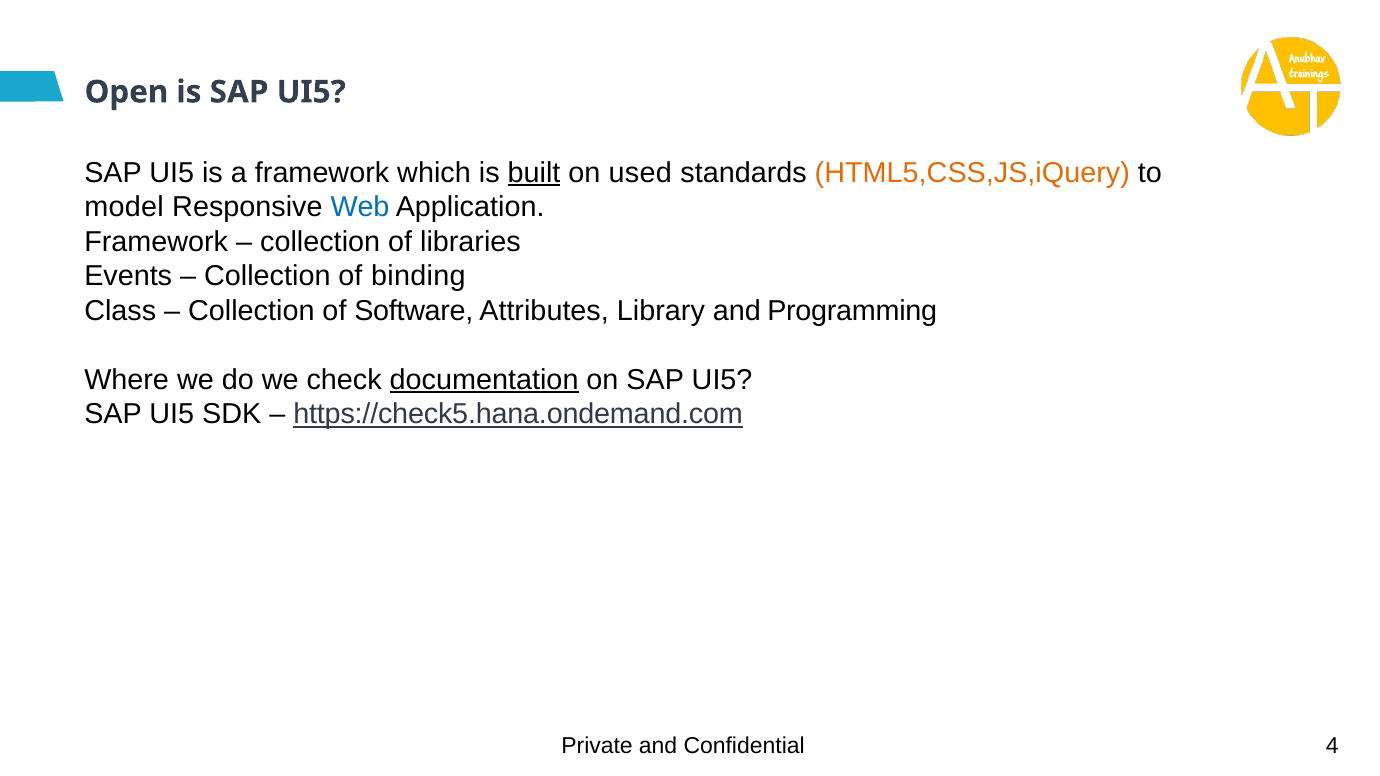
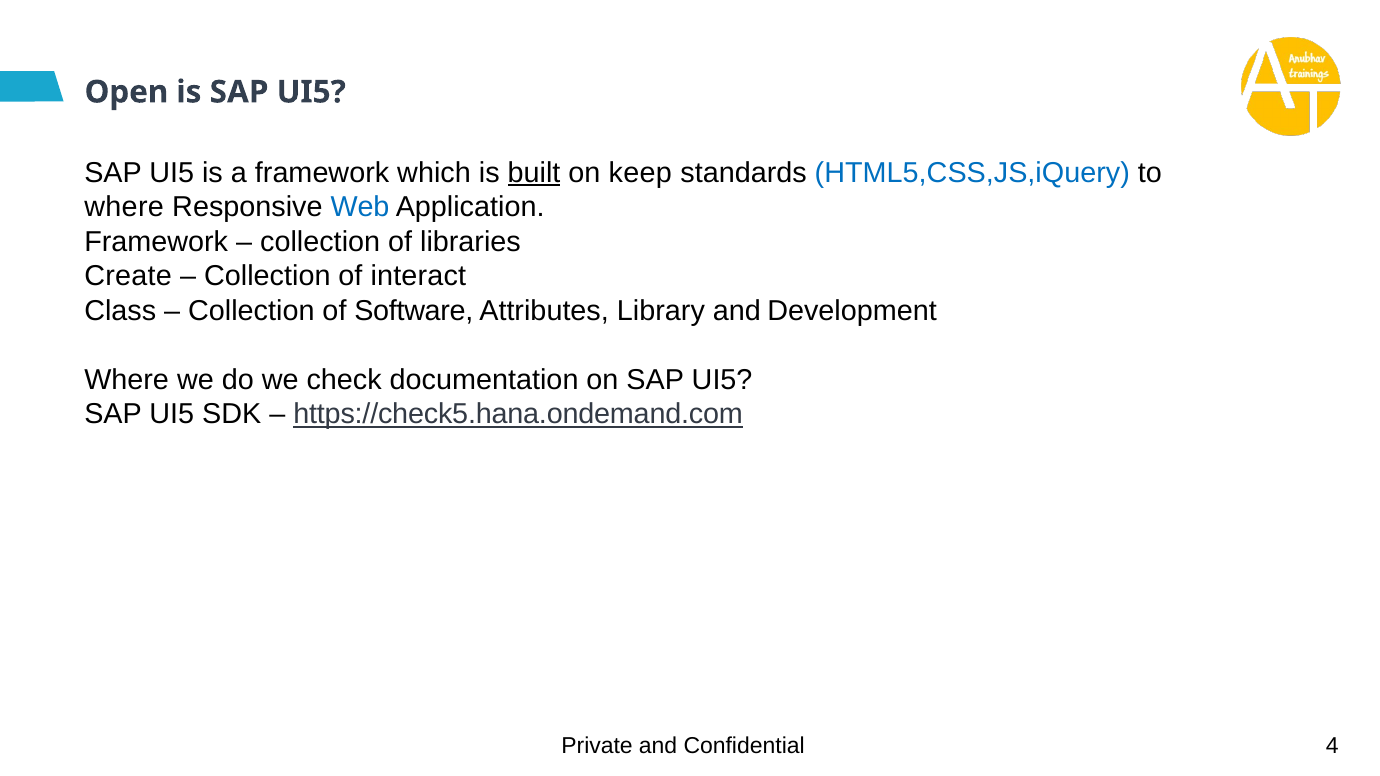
used: used -> keep
HTML5,CSS,JS,iQuery colour: orange -> blue
model at (124, 207): model -> where
Events: Events -> Create
binding: binding -> interact
Programming: Programming -> Development
documentation underline: present -> none
